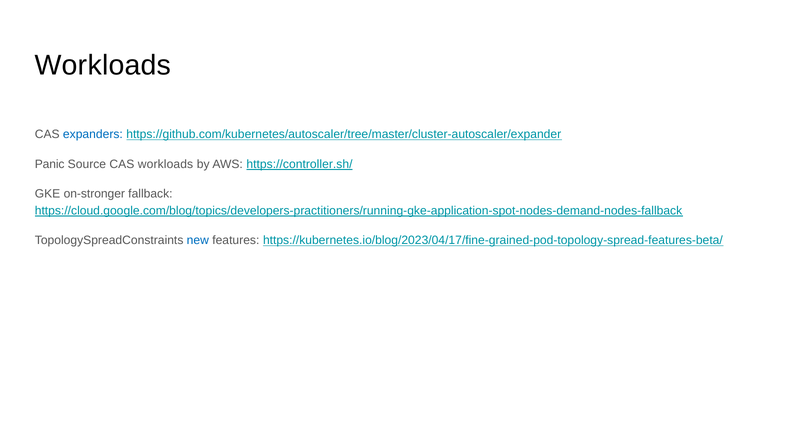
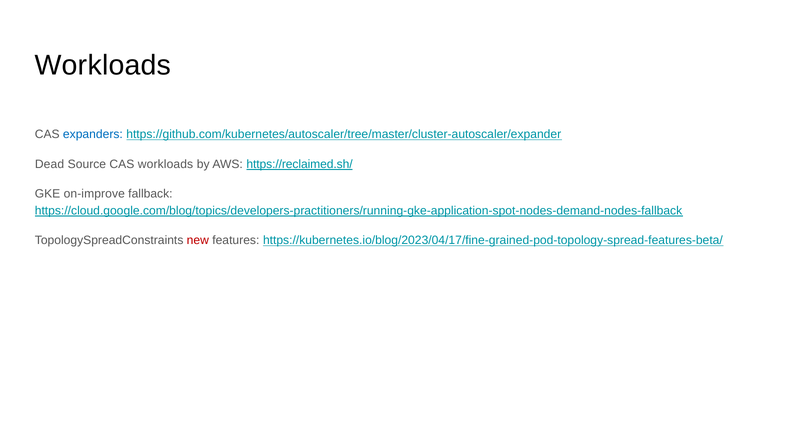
Panic: Panic -> Dead
https://controller.sh/: https://controller.sh/ -> https://reclaimed.sh/
on-stronger: on-stronger -> on-improve
new colour: blue -> red
